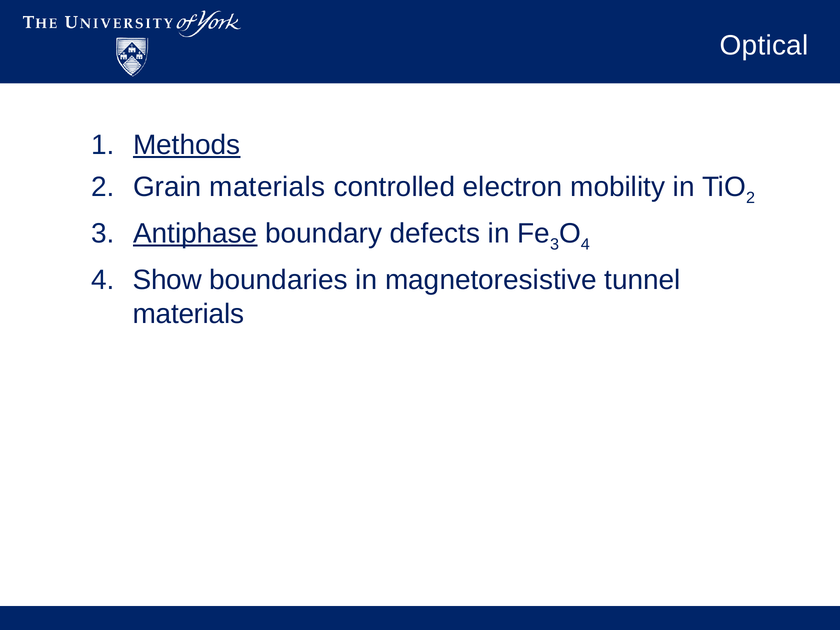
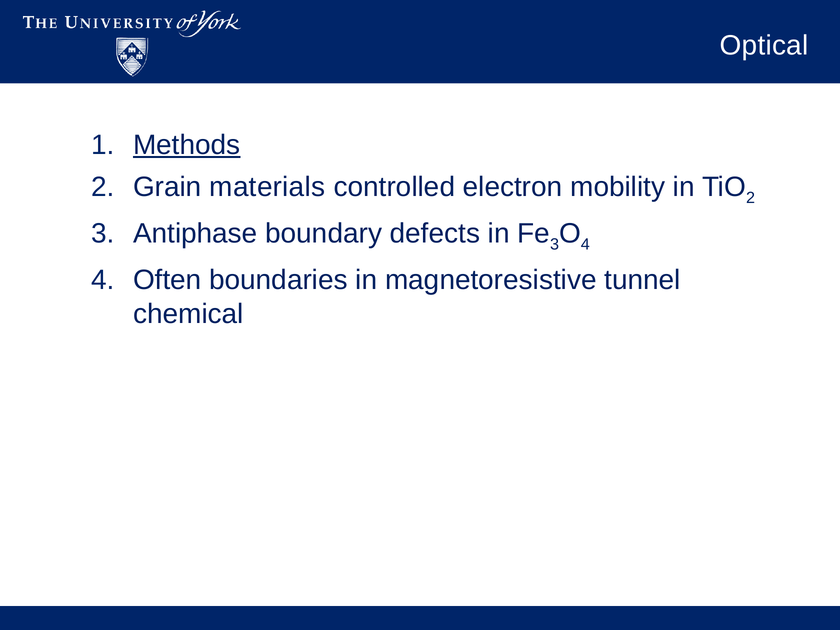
Antiphase underline: present -> none
Show: Show -> Often
materials at (188, 314): materials -> chemical
